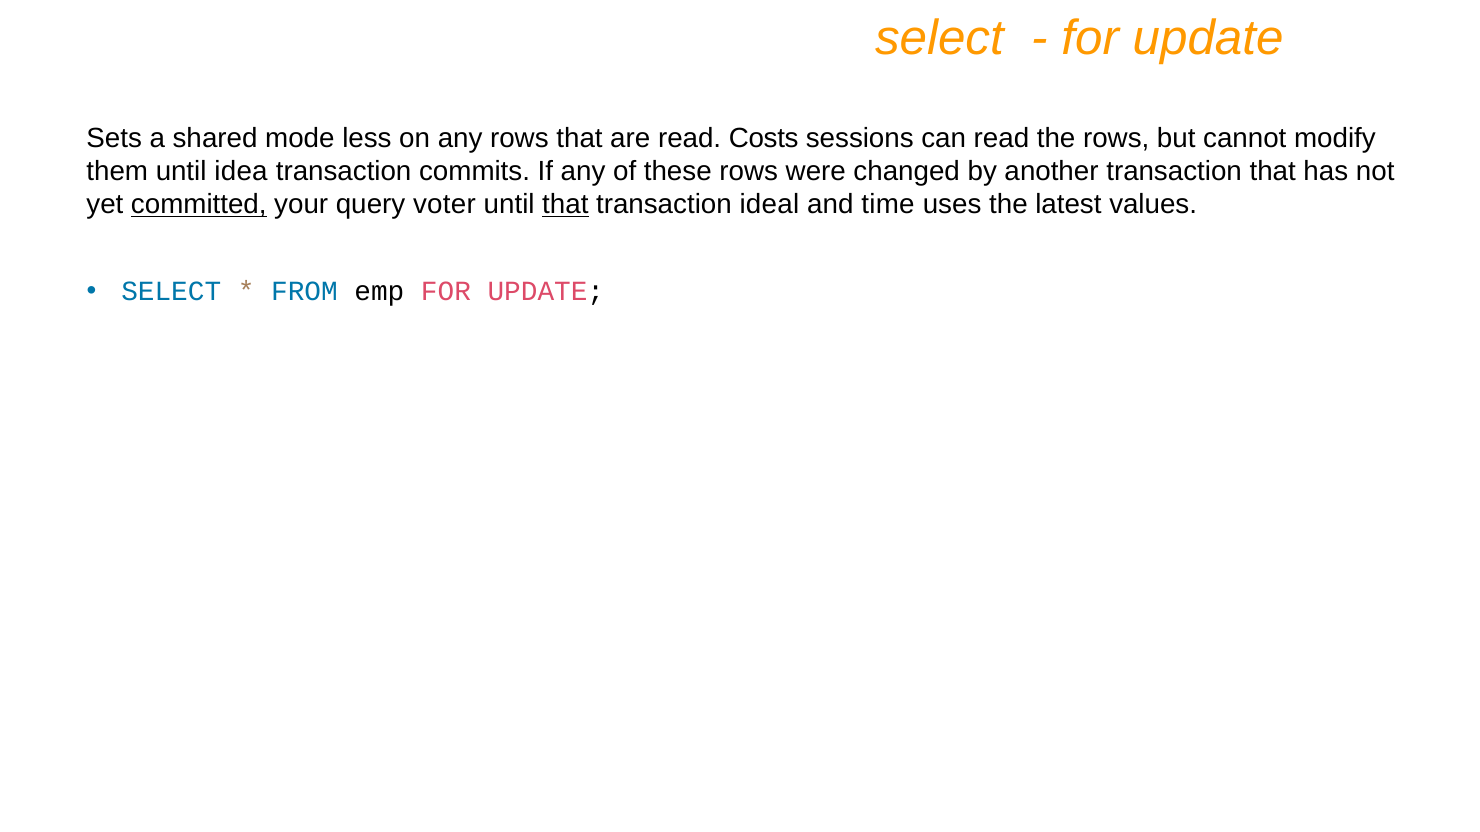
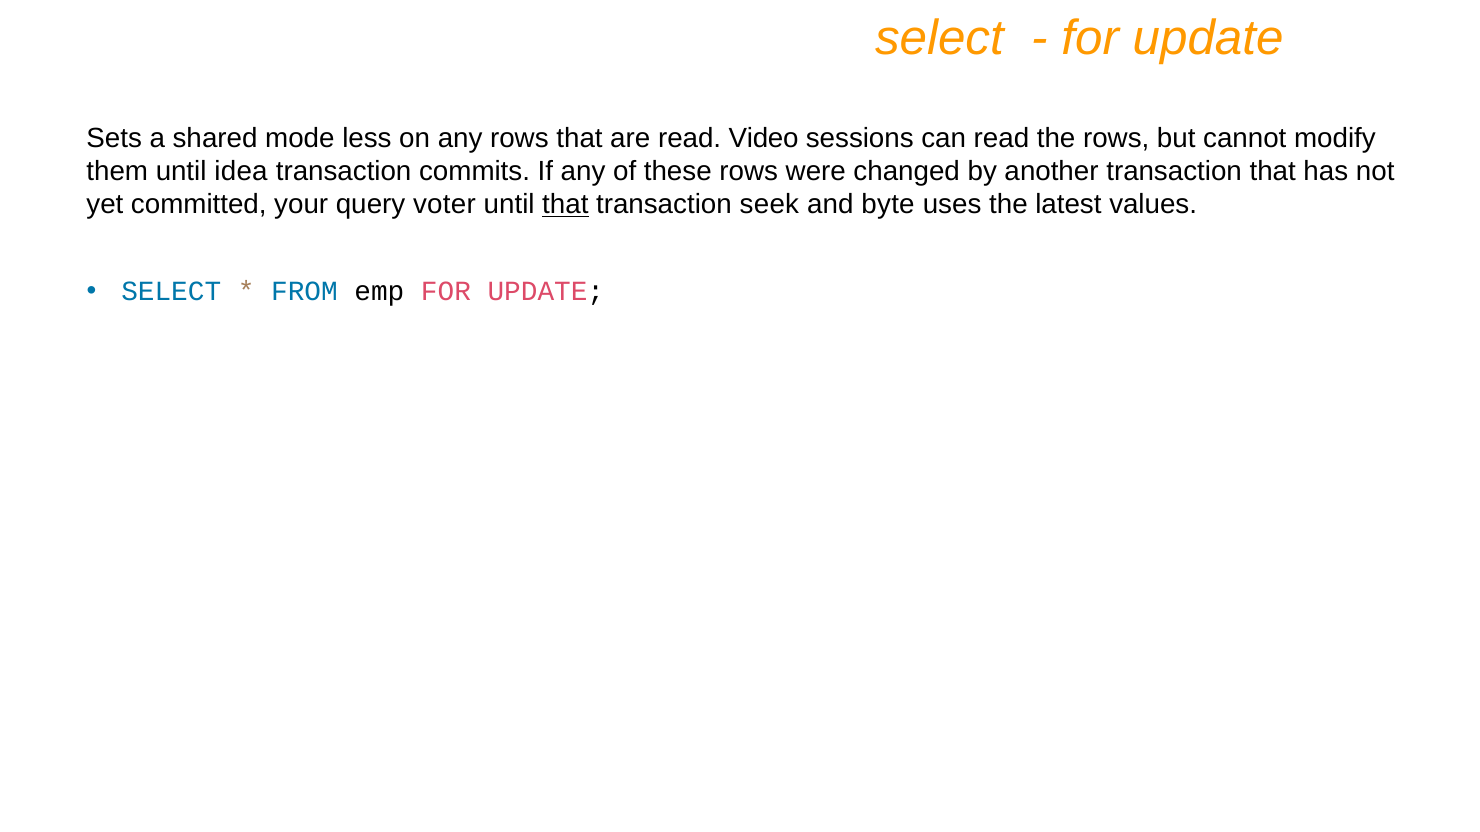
Costs: Costs -> Video
committed underline: present -> none
ideal: ideal -> seek
time: time -> byte
